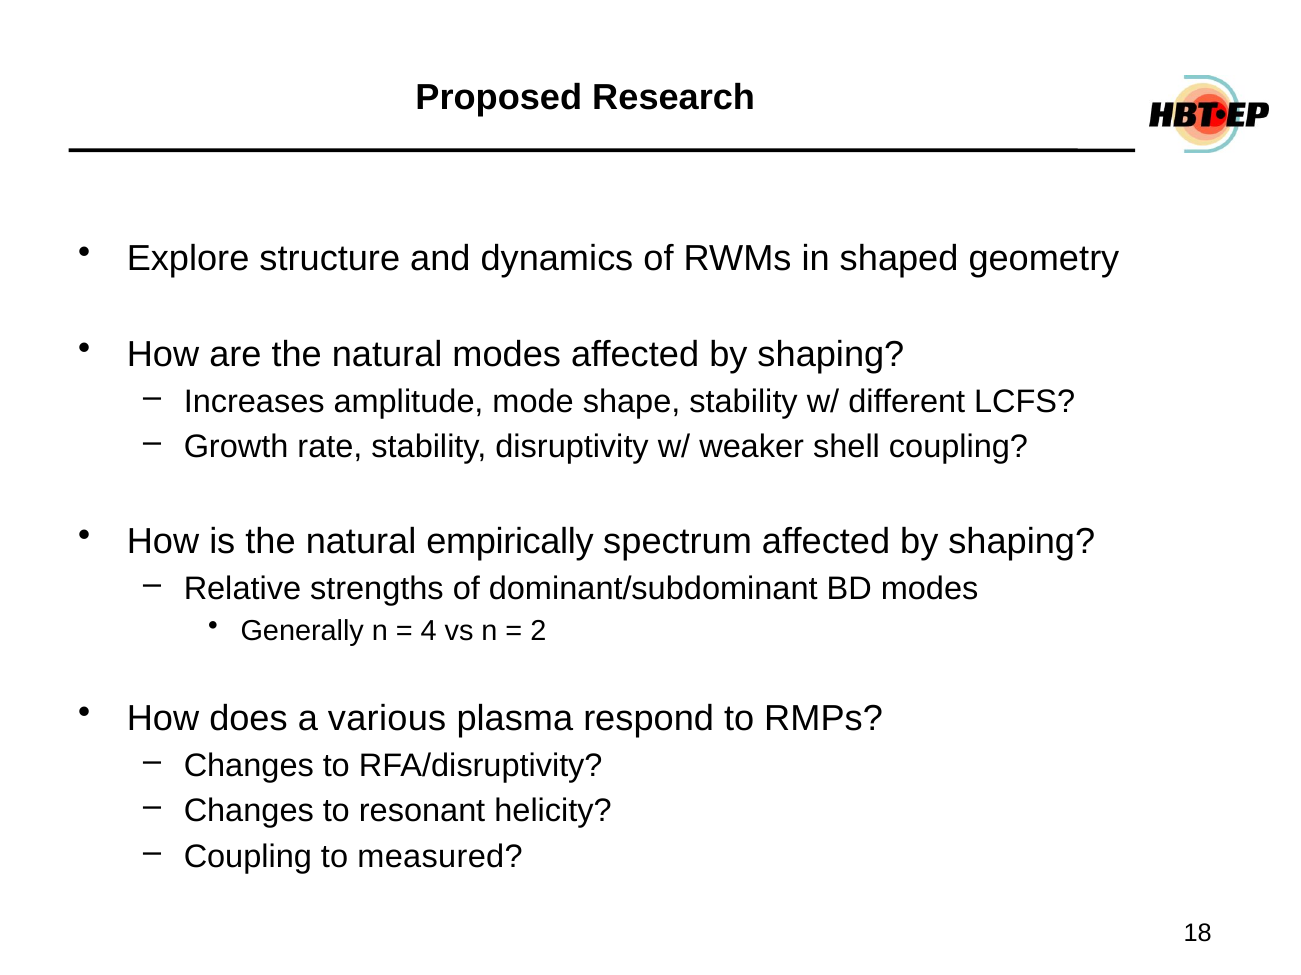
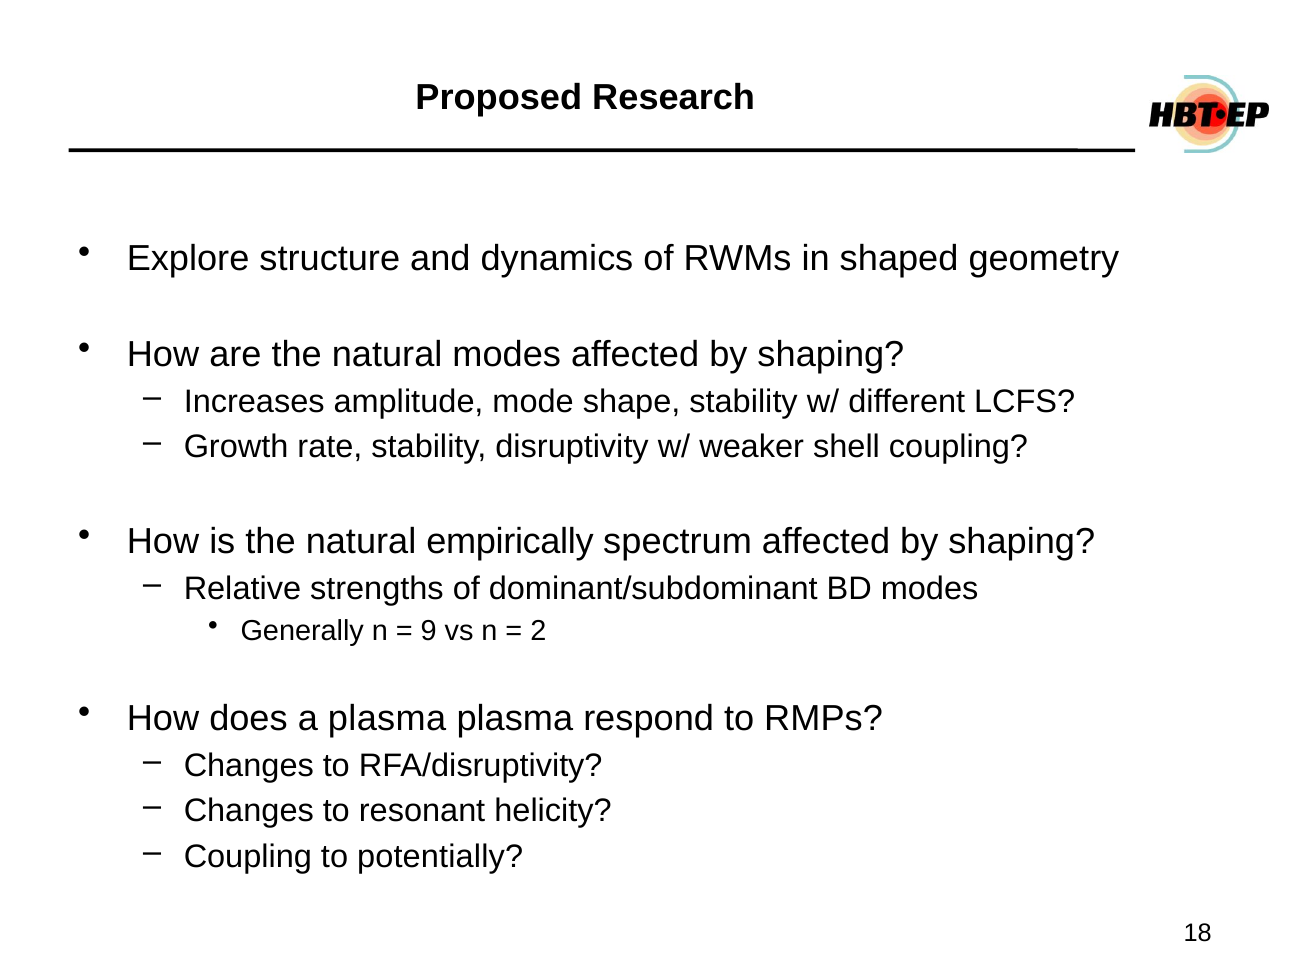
4: 4 -> 9
a various: various -> plasma
measured: measured -> potentially
